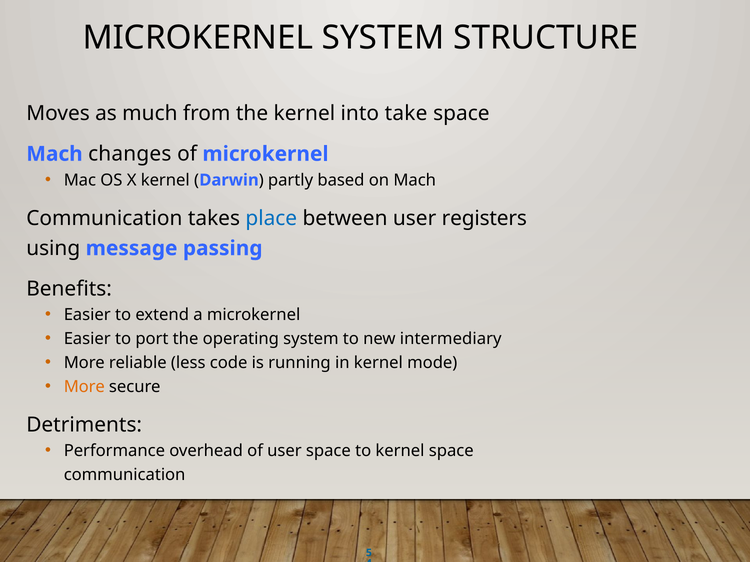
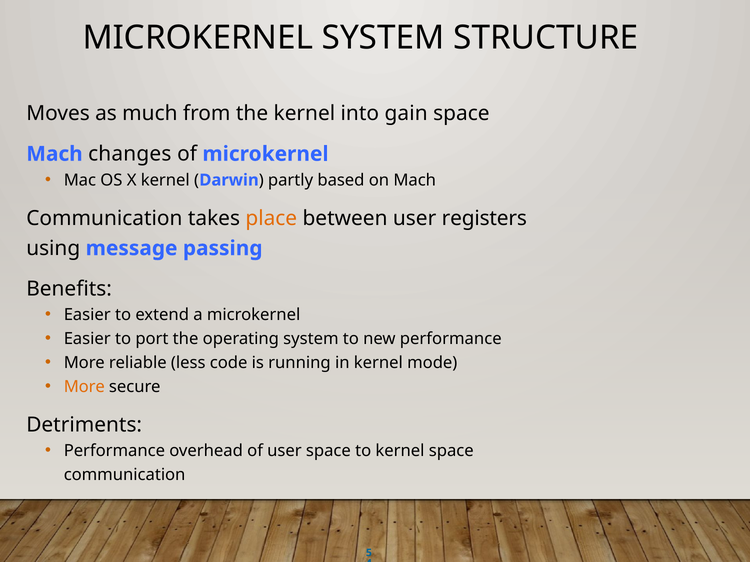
take: take -> gain
place colour: blue -> orange
new intermediary: intermediary -> performance
